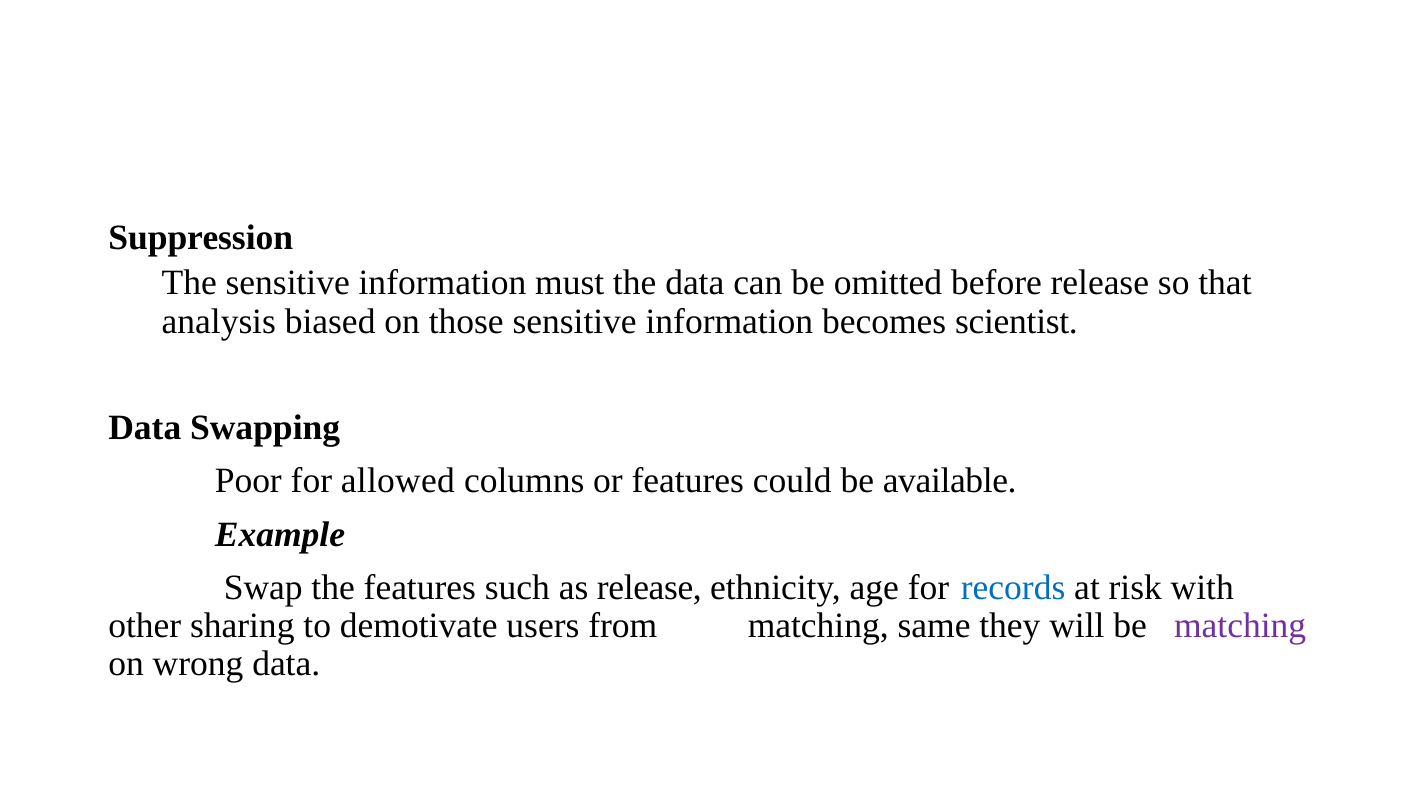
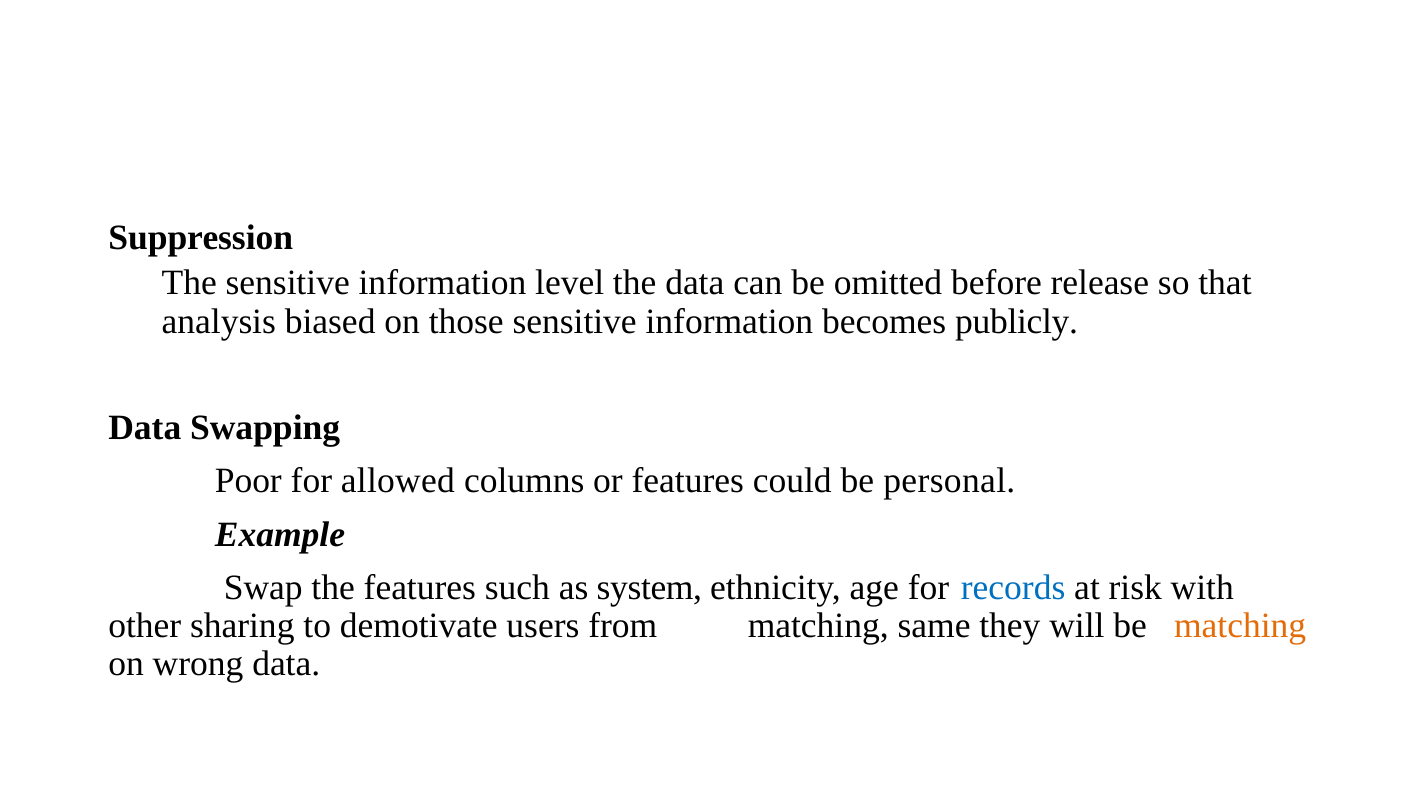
must: must -> level
scientist: scientist -> publicly
available: available -> personal
as release: release -> system
matching at (1240, 625) colour: purple -> orange
